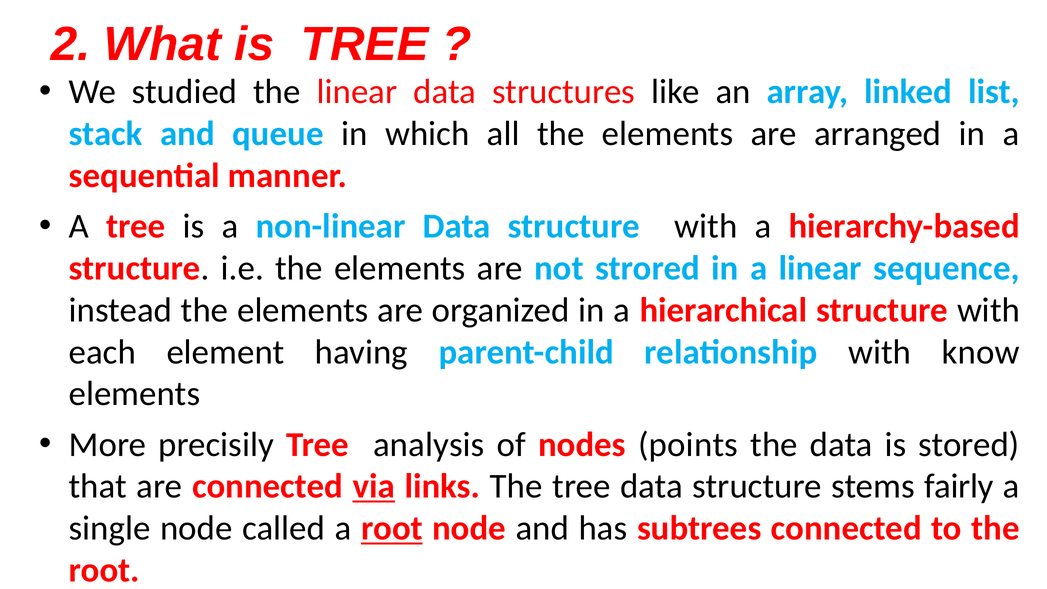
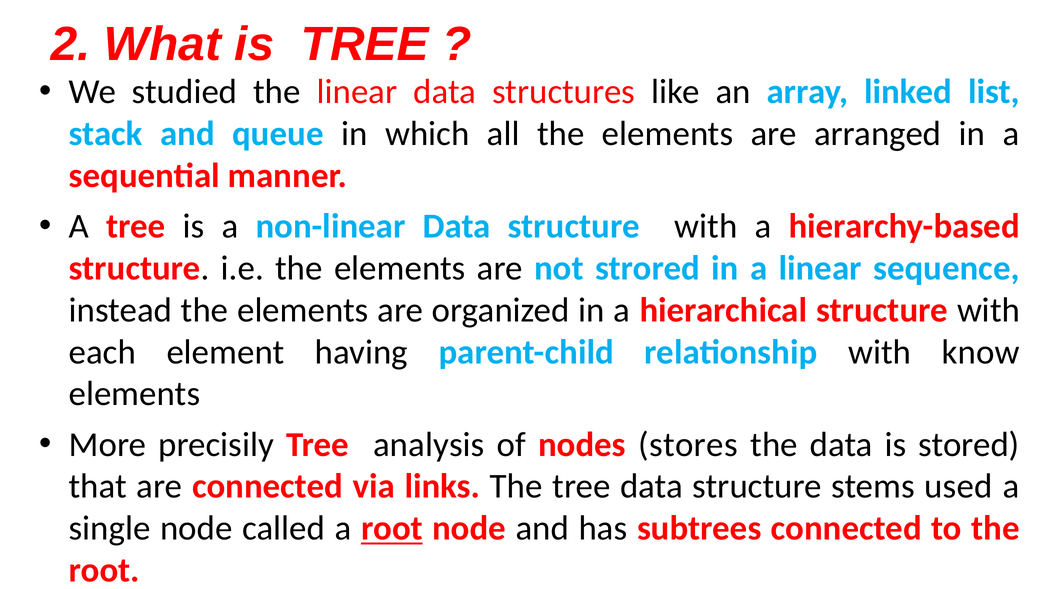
points: points -> stores
via underline: present -> none
fairly: fairly -> used
